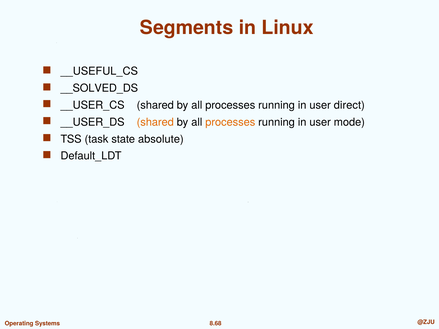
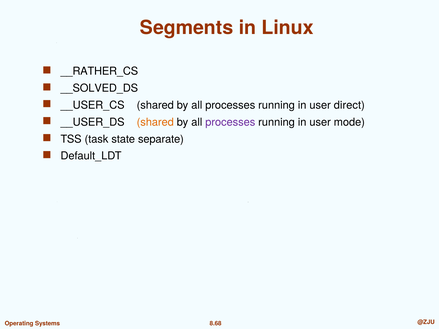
__USEFUL_CS: __USEFUL_CS -> __RATHER_CS
processes at (230, 122) colour: orange -> purple
absolute: absolute -> separate
